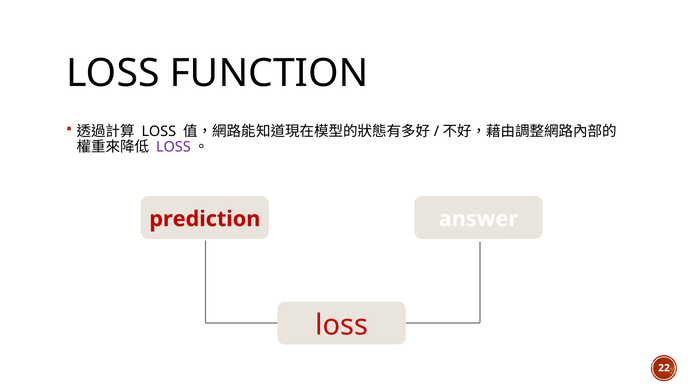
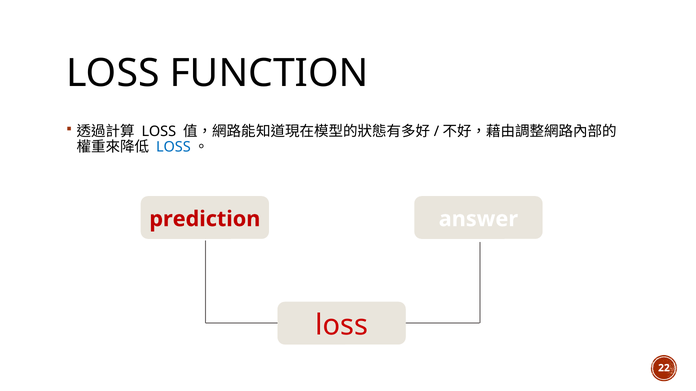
LOSS at (173, 147) colour: purple -> blue
